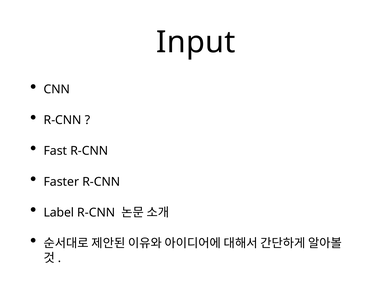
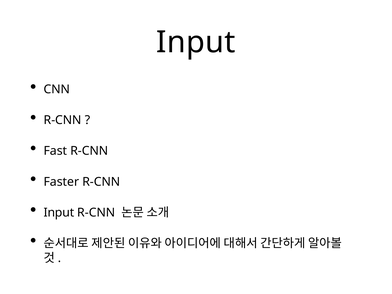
Label at (59, 213): Label -> Input
